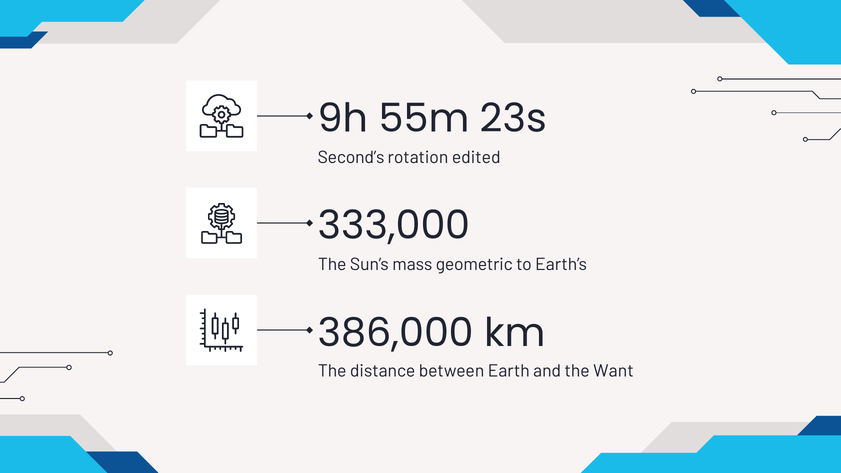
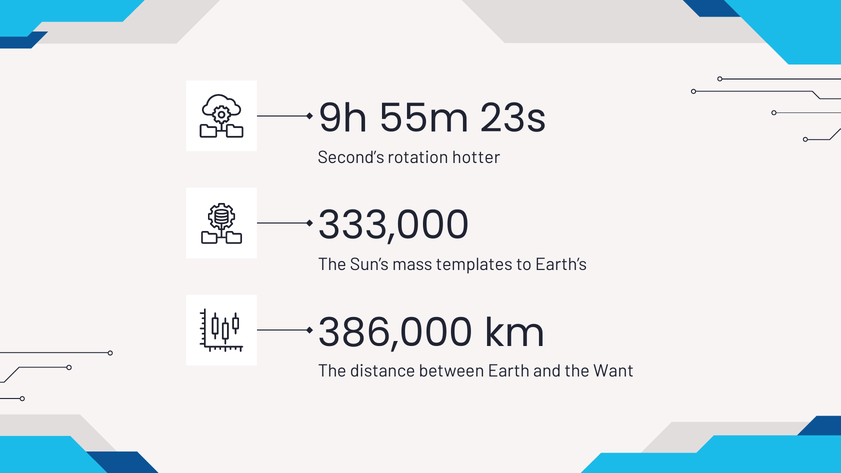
edited: edited -> hotter
geometric: geometric -> templates
